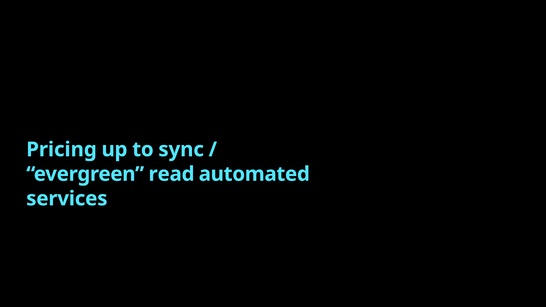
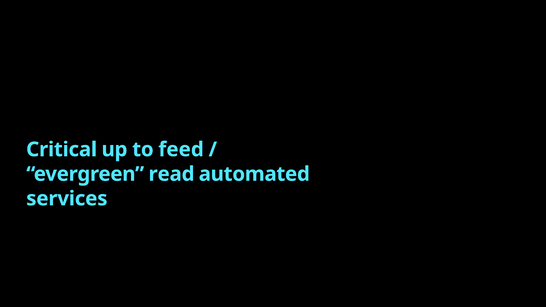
Pricing: Pricing -> Critical
sync: sync -> feed
